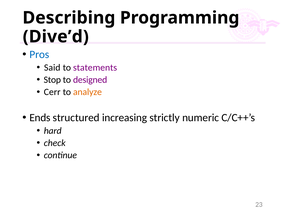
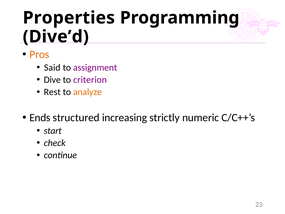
Describing: Describing -> Properties
Pros colour: blue -> orange
statements: statements -> assignment
Stop: Stop -> Dive
designed: designed -> criterion
Cerr: Cerr -> Rest
hard: hard -> start
